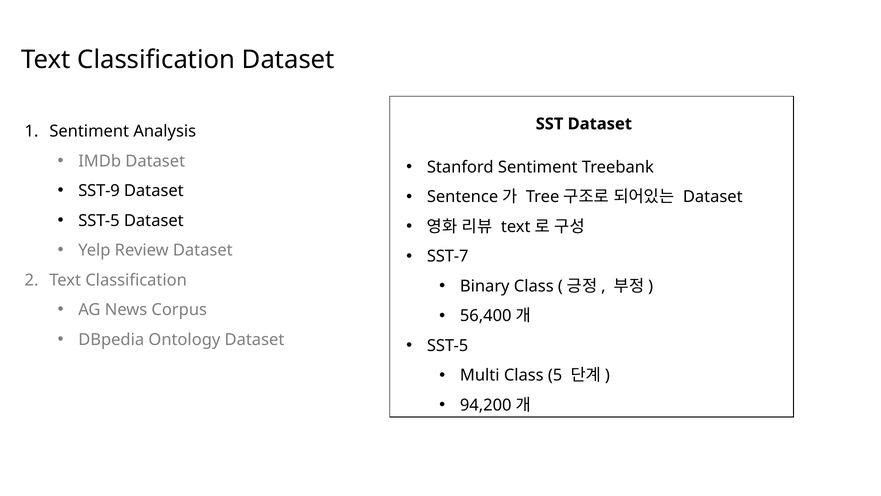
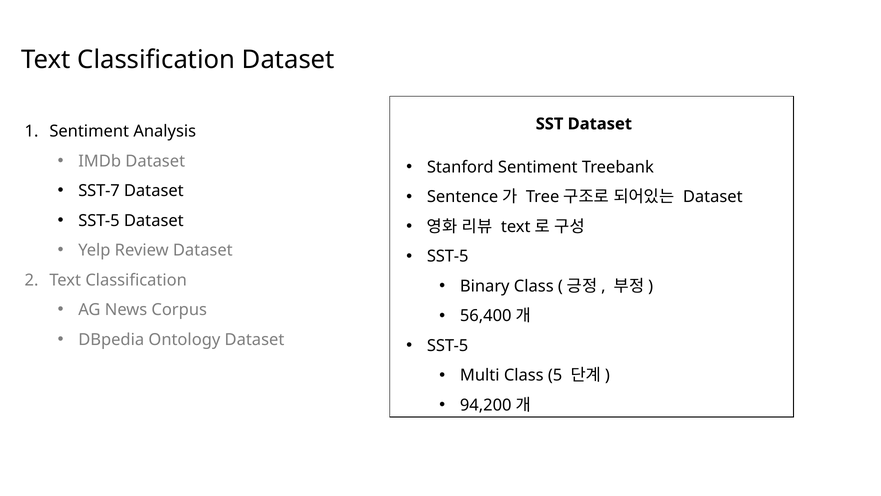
SST-9: SST-9 -> SST-7
SST-7 at (448, 256): SST-7 -> SST-5
